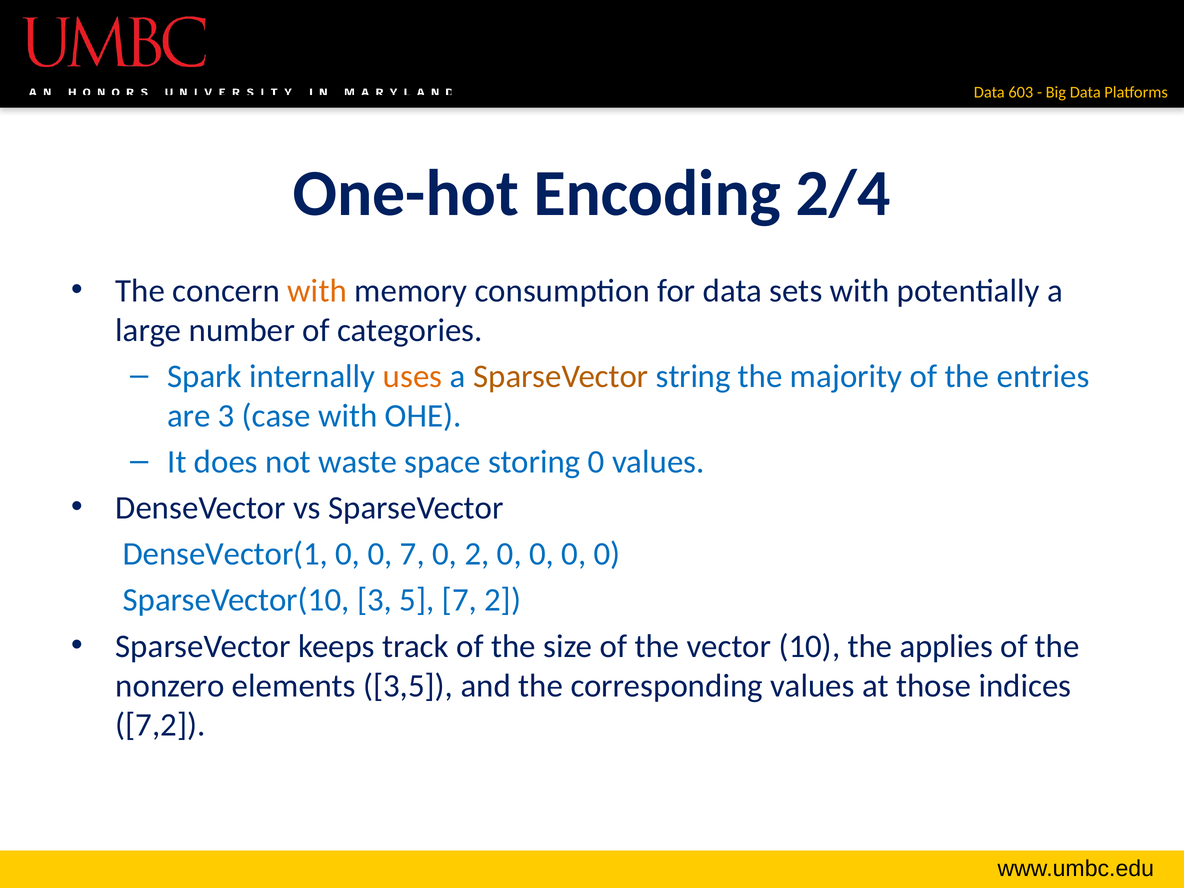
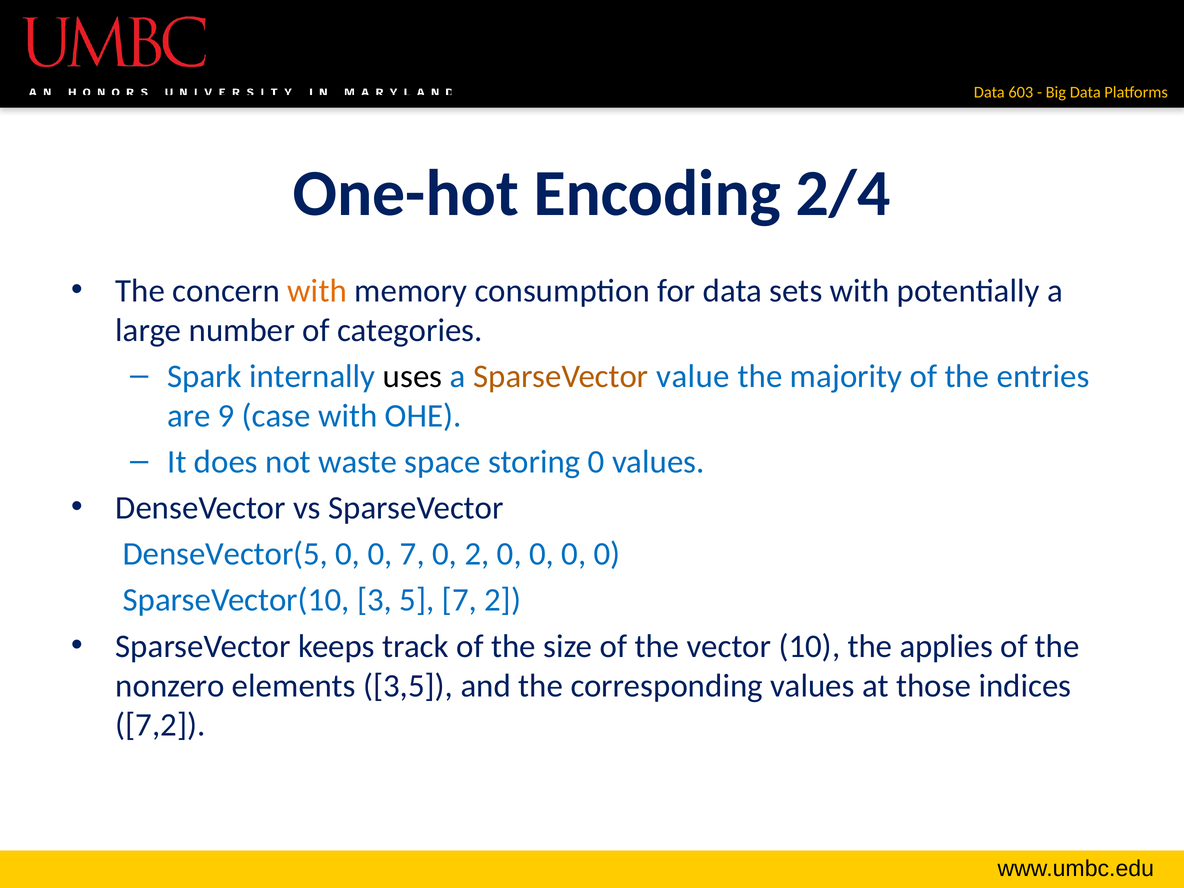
uses colour: orange -> black
string: string -> value
are 3: 3 -> 9
DenseVector(1: DenseVector(1 -> DenseVector(5
